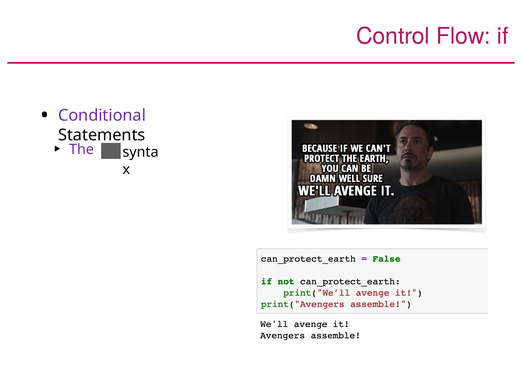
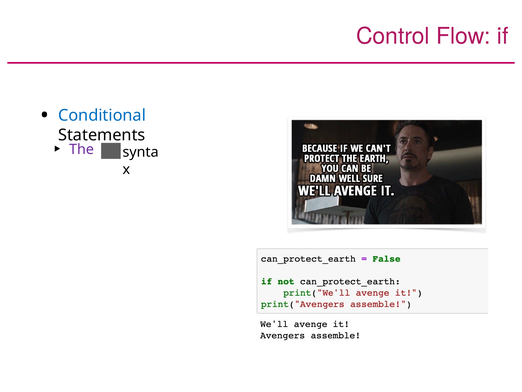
Conditional colour: purple -> blue
